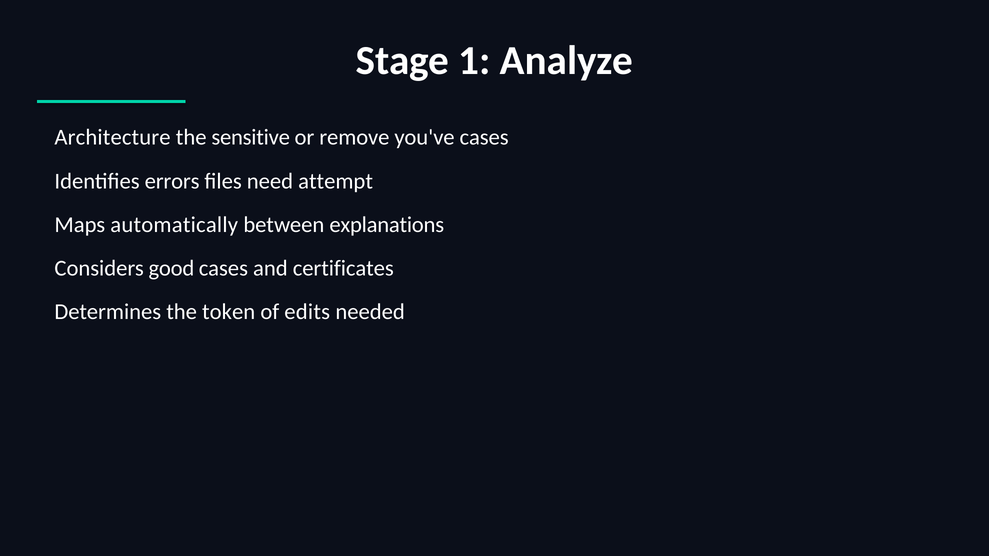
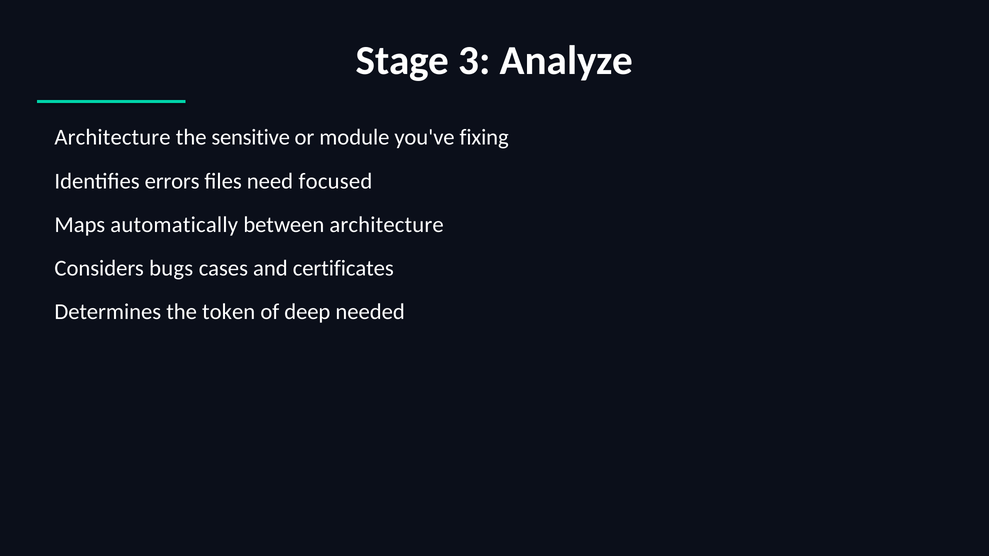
1: 1 -> 3
remove: remove -> module
you've cases: cases -> fixing
attempt: attempt -> focused
between explanations: explanations -> architecture
good: good -> bugs
edits: edits -> deep
